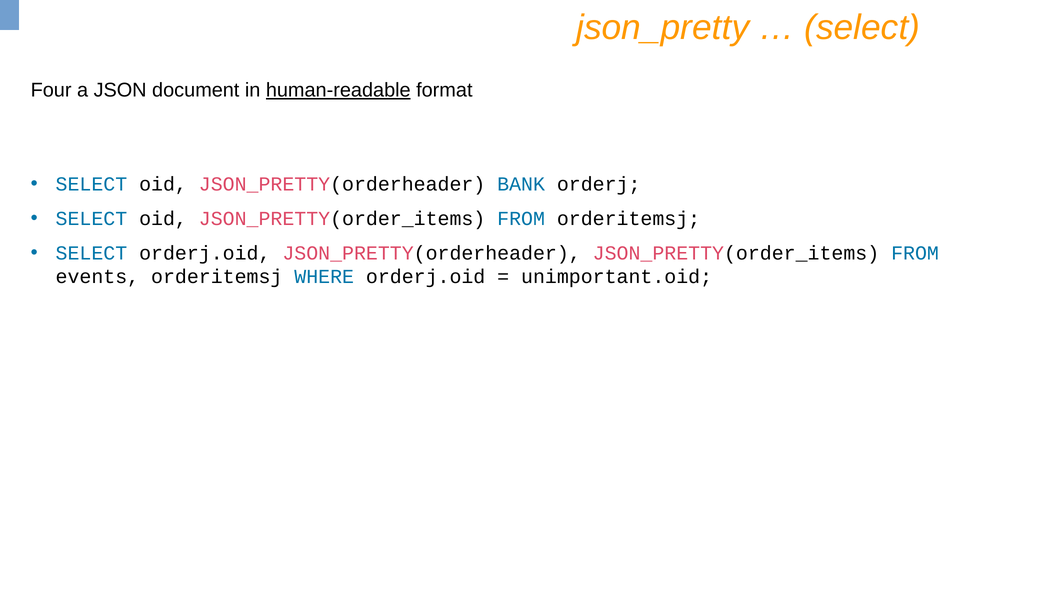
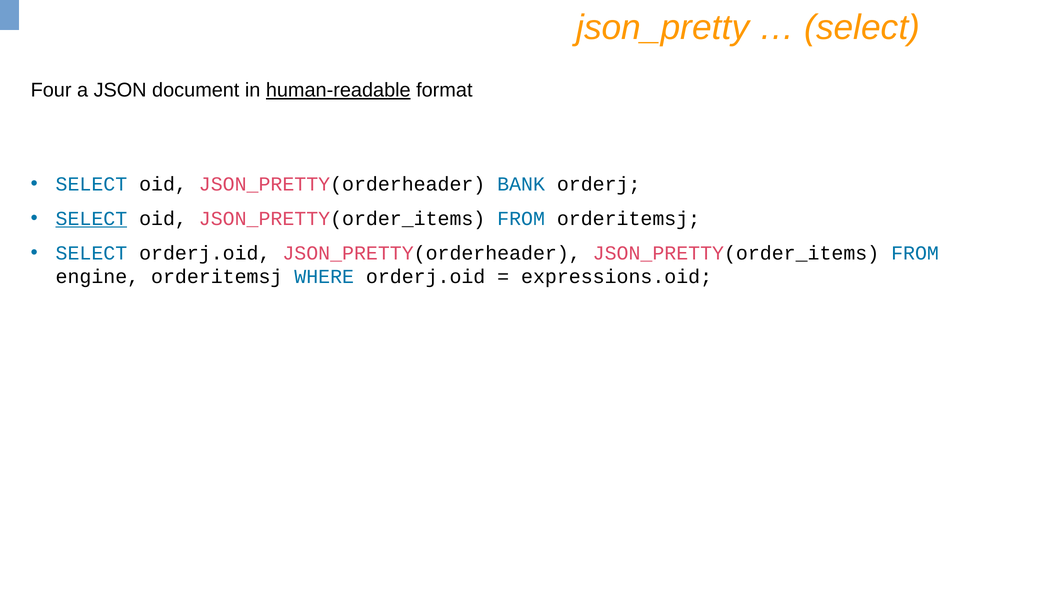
SELECT at (91, 218) underline: none -> present
events: events -> engine
unimportant.oid: unimportant.oid -> expressions.oid
